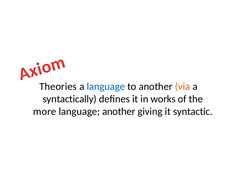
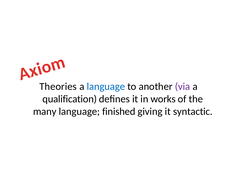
via colour: orange -> purple
syntactically: syntactically -> qualification
more: more -> many
language another: another -> finished
